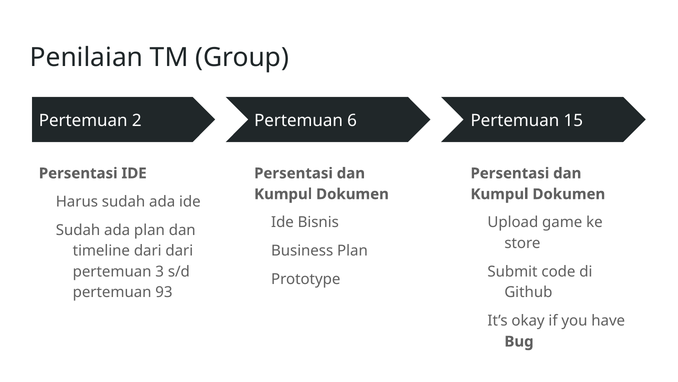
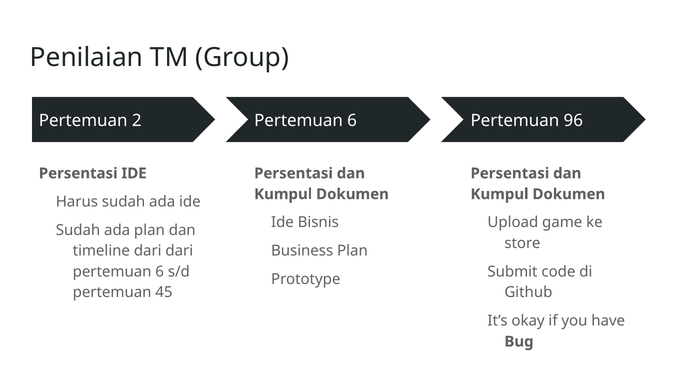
15: 15 -> 96
3 at (160, 271): 3 -> 6
93: 93 -> 45
